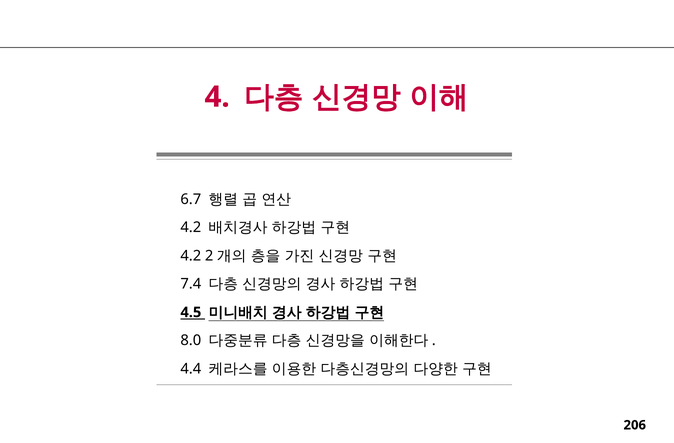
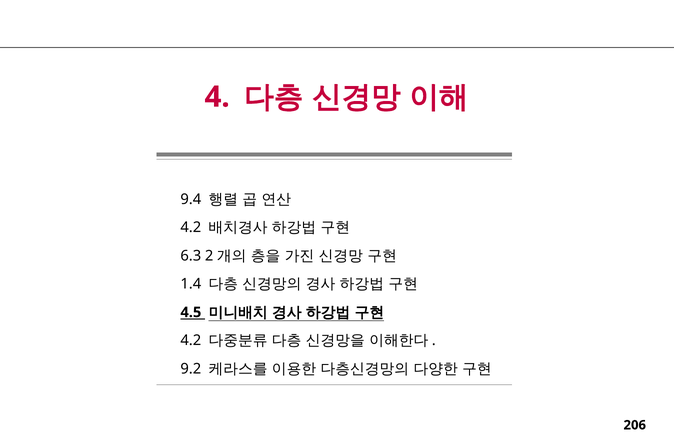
6.7: 6.7 -> 9.4
4.2 at (191, 256): 4.2 -> 6.3
7.4: 7.4 -> 1.4
8.0 at (191, 340): 8.0 -> 4.2
4.4: 4.4 -> 9.2
